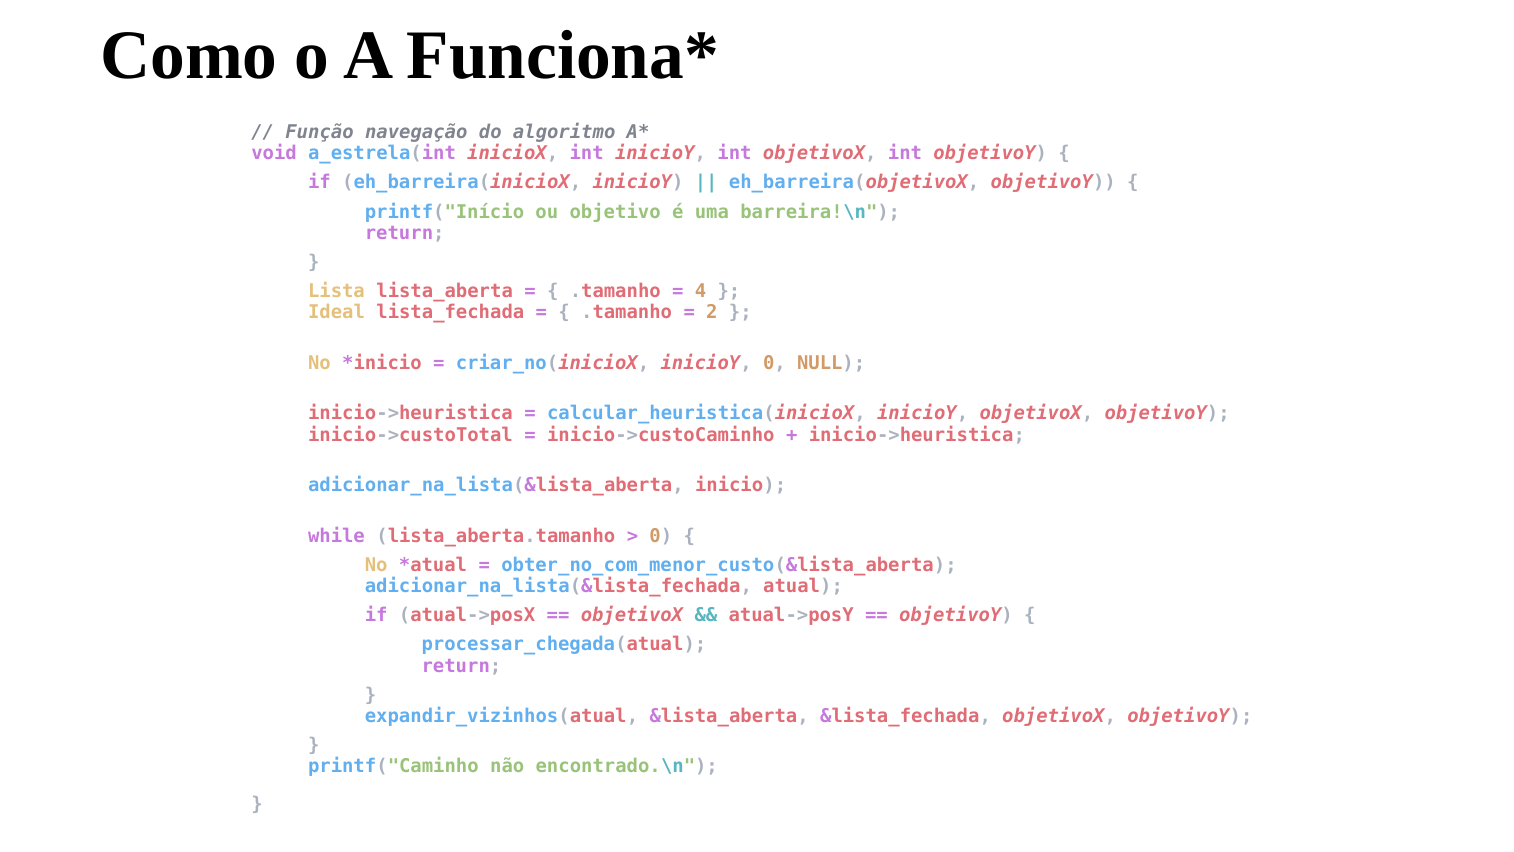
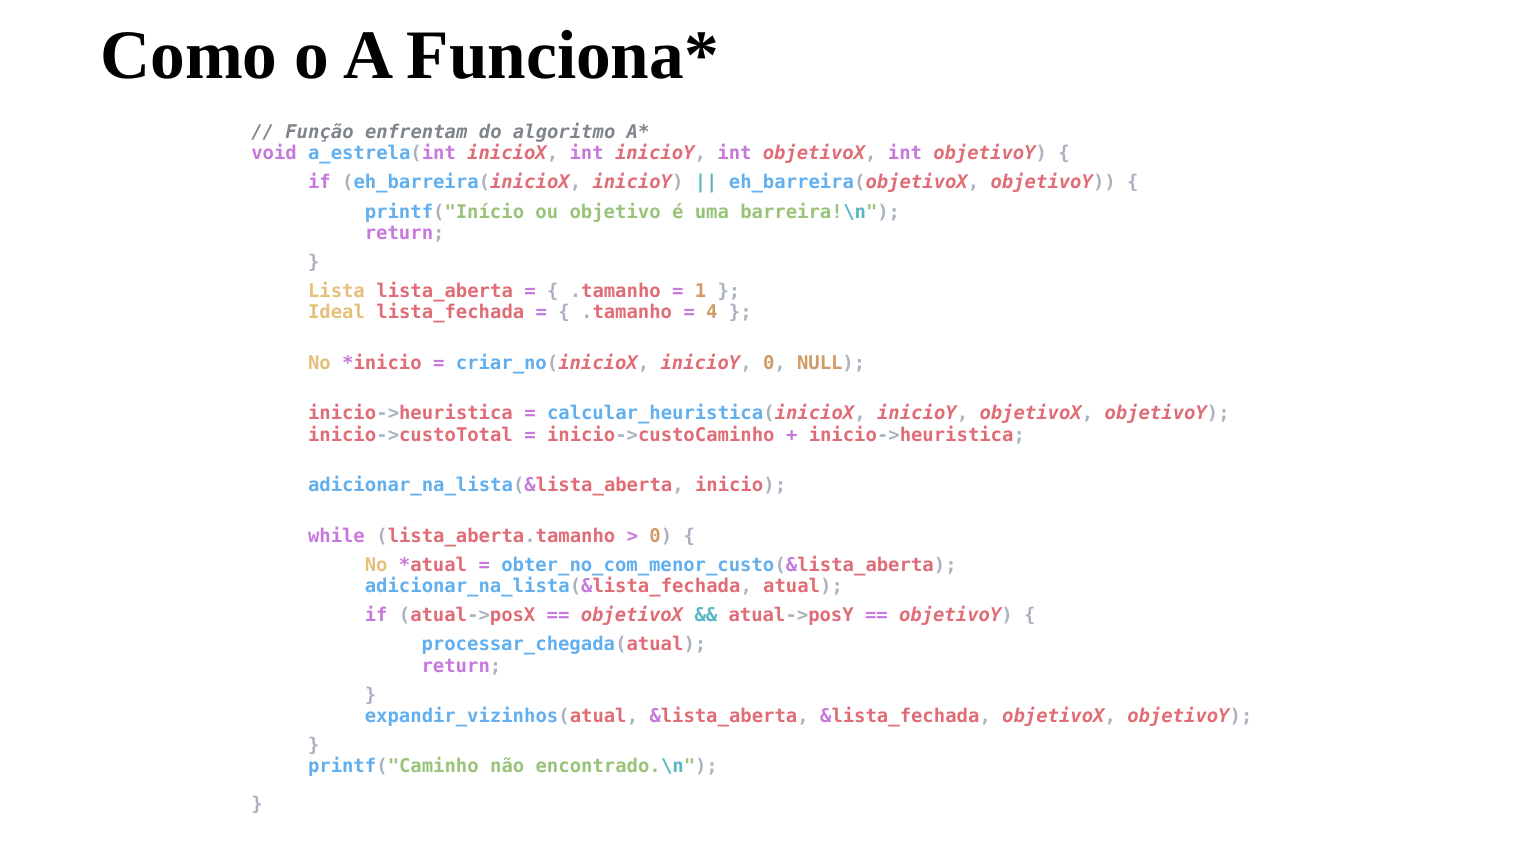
navegação: navegação -> enfrentam
4: 4 -> 1
2: 2 -> 4
